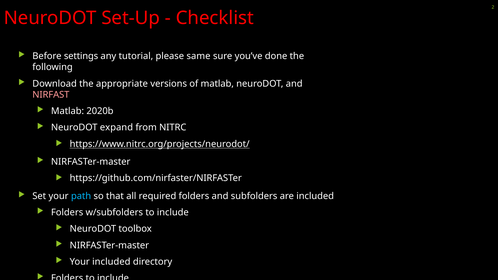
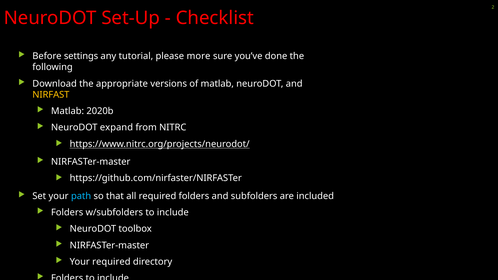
same: same -> more
NIRFAST colour: pink -> yellow
Your included: included -> required
